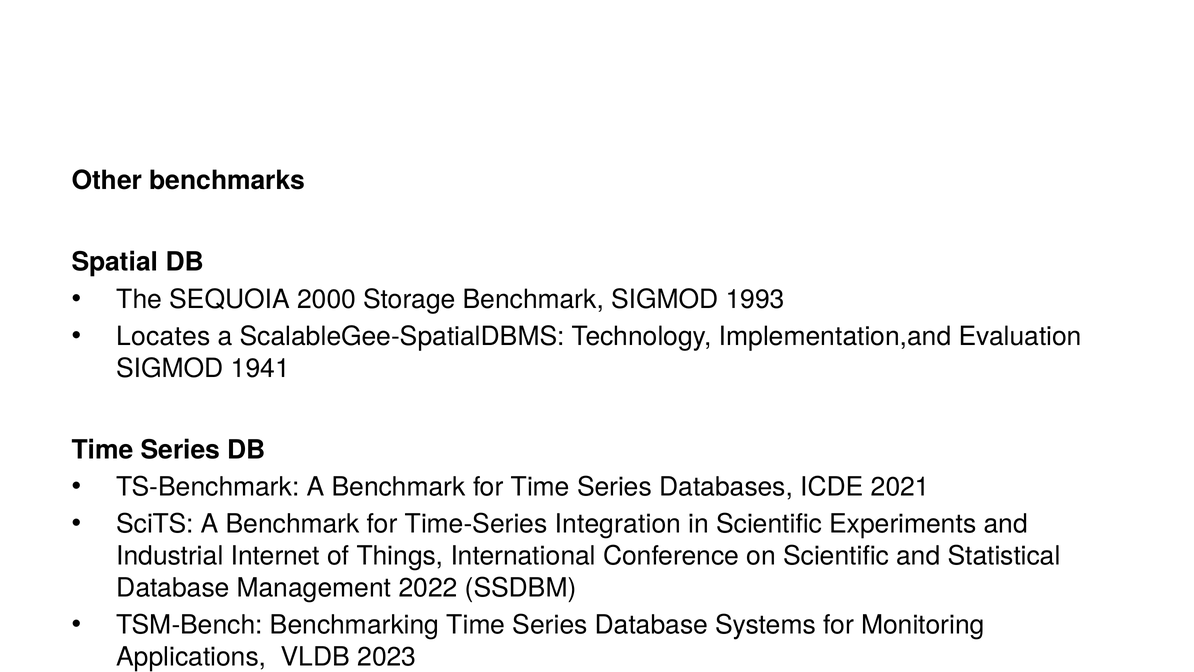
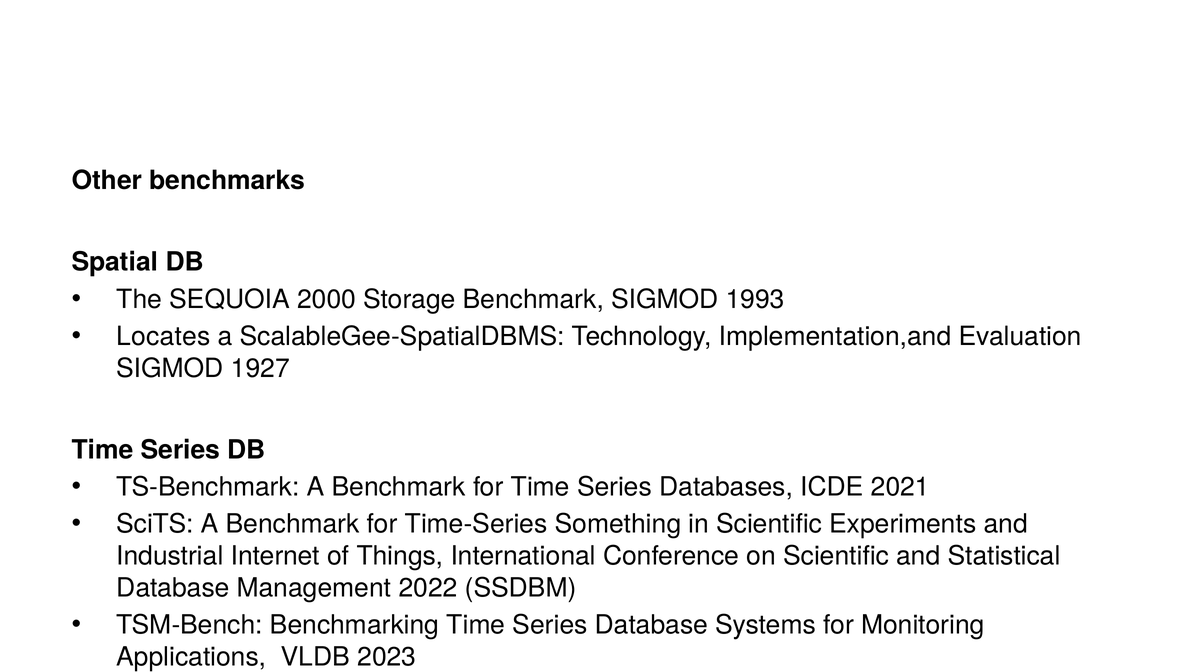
1941: 1941 -> 1927
Integration: Integration -> Something
